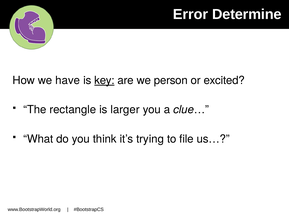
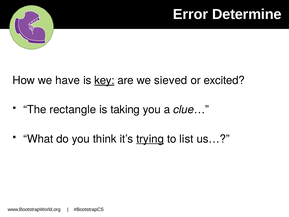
person: person -> sieved
larger: larger -> taking
trying underline: none -> present
file: file -> list
